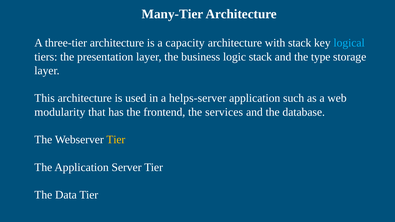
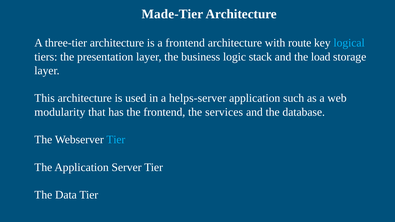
Many-Tier: Many-Tier -> Made-Tier
a capacity: capacity -> frontend
with stack: stack -> route
type: type -> load
Tier at (116, 140) colour: yellow -> light blue
